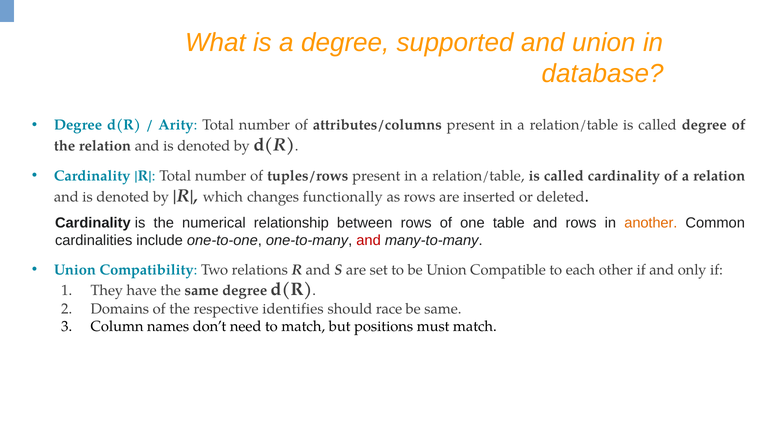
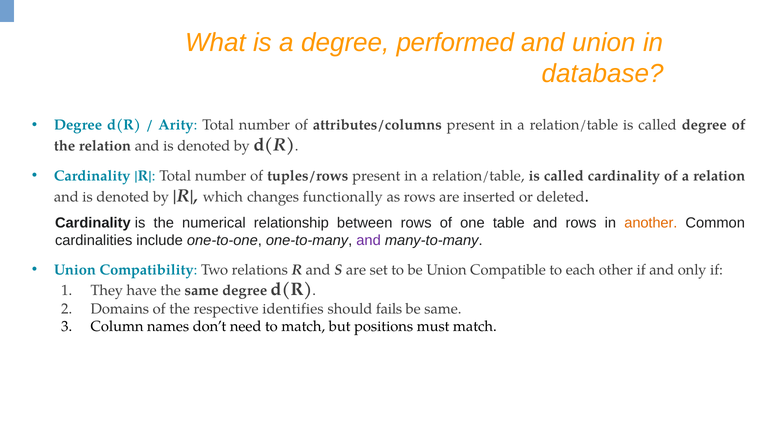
supported: supported -> performed
and at (369, 240) colour: red -> purple
race: race -> fails
